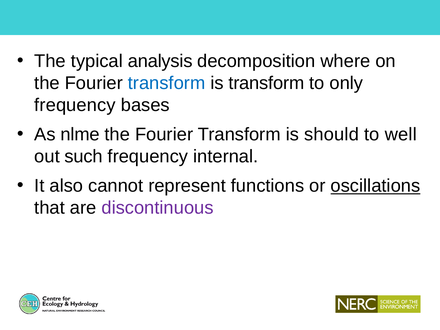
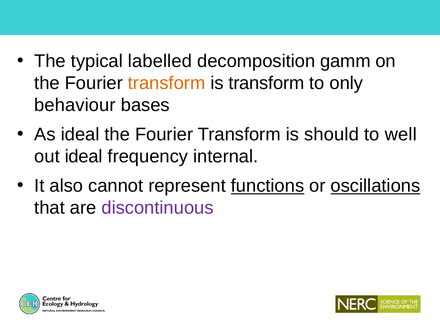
analysis: analysis -> labelled
where: where -> gamm
transform at (167, 83) colour: blue -> orange
frequency at (75, 105): frequency -> behaviour
As nlme: nlme -> ideal
out such: such -> ideal
functions underline: none -> present
